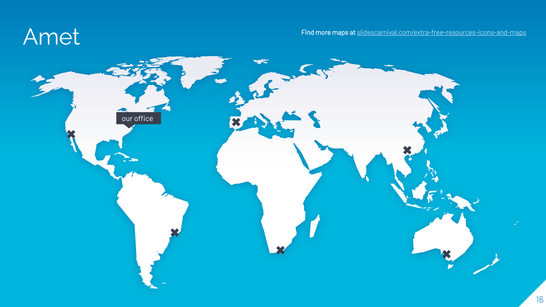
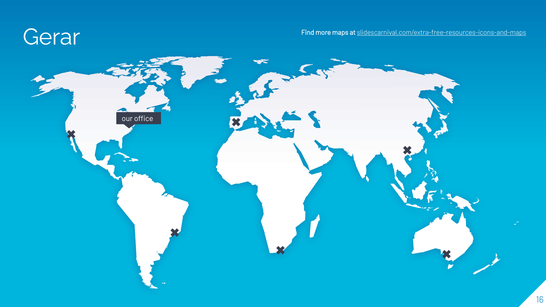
Amet: Amet -> Gerar
